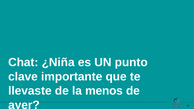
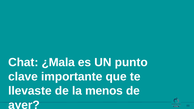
¿Niña: ¿Niña -> ¿Mala
